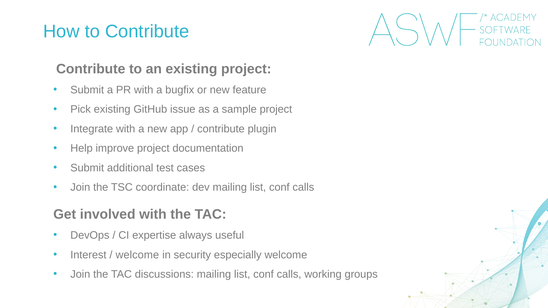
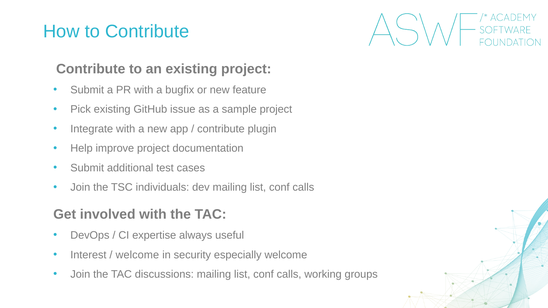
coordinate: coordinate -> individuals
